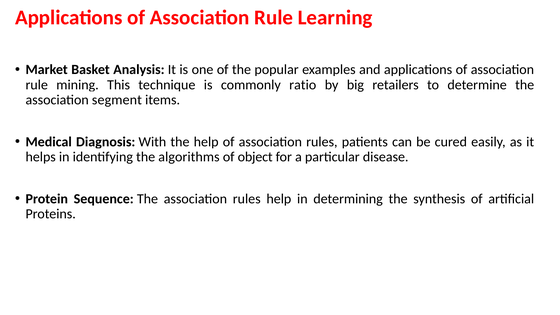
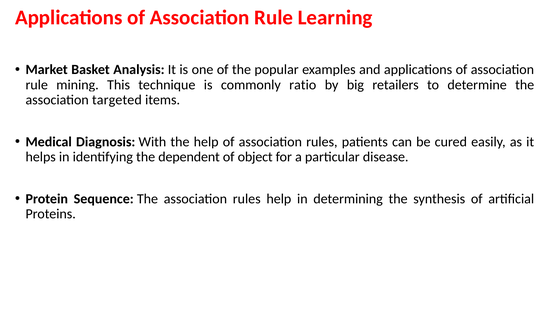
segment: segment -> targeted
algorithms: algorithms -> dependent
